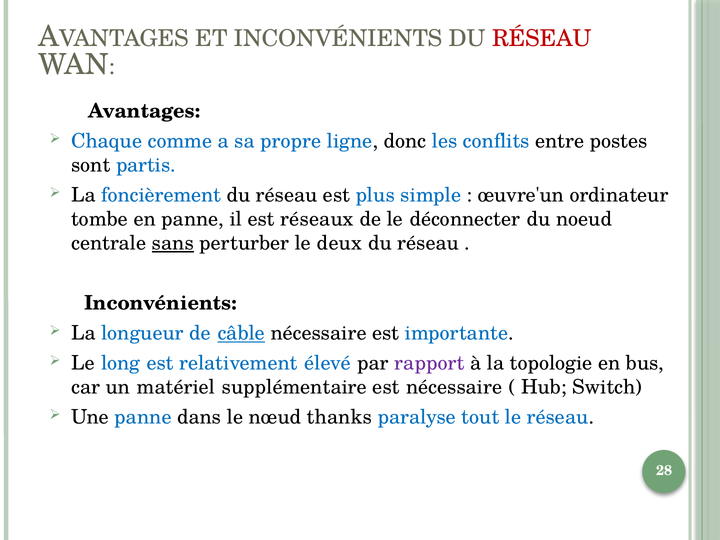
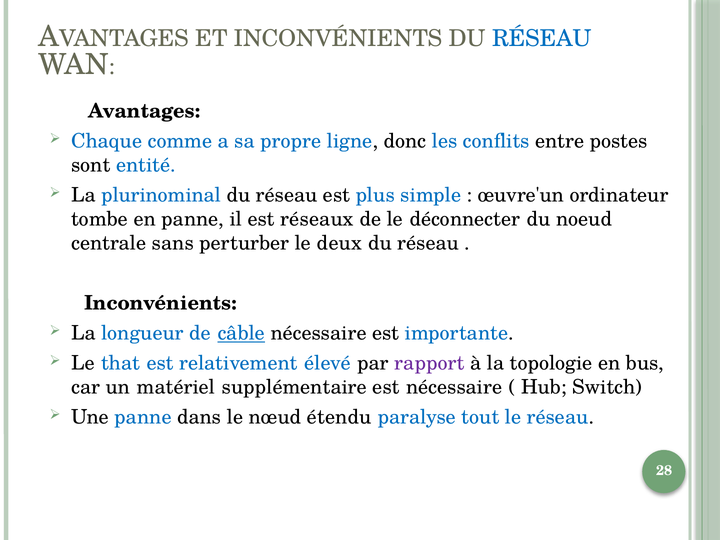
RÉSEAU at (542, 39) colour: red -> blue
partis: partis -> entité
foncièrement: foncièrement -> plurinominal
sans underline: present -> none
long: long -> that
thanks: thanks -> étendu
